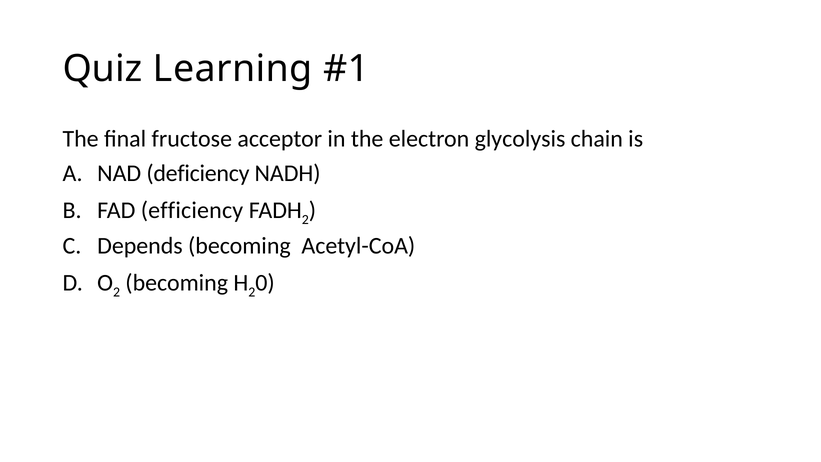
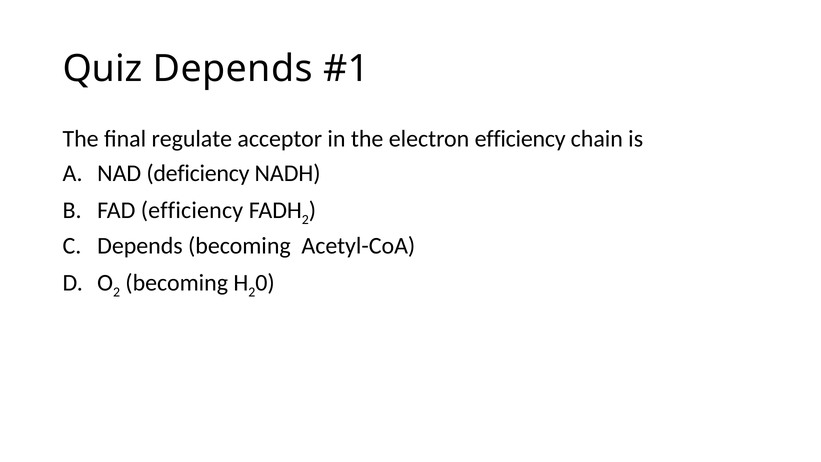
Quiz Learning: Learning -> Depends
fructose: fructose -> regulate
electron glycolysis: glycolysis -> efficiency
